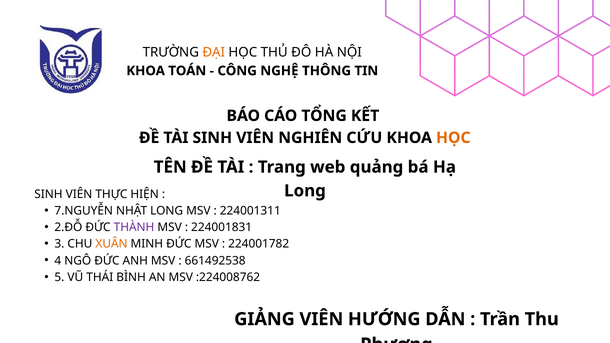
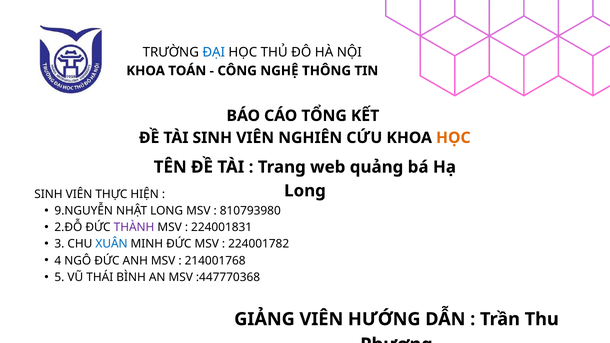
ĐẠI colour: orange -> blue
7.NGUYỄN: 7.NGUYỄN -> 9.NGUYỄN
224001311: 224001311 -> 810793980
XUÂN colour: orange -> blue
661492538: 661492538 -> 214001768
:224008762: :224008762 -> :447770368
